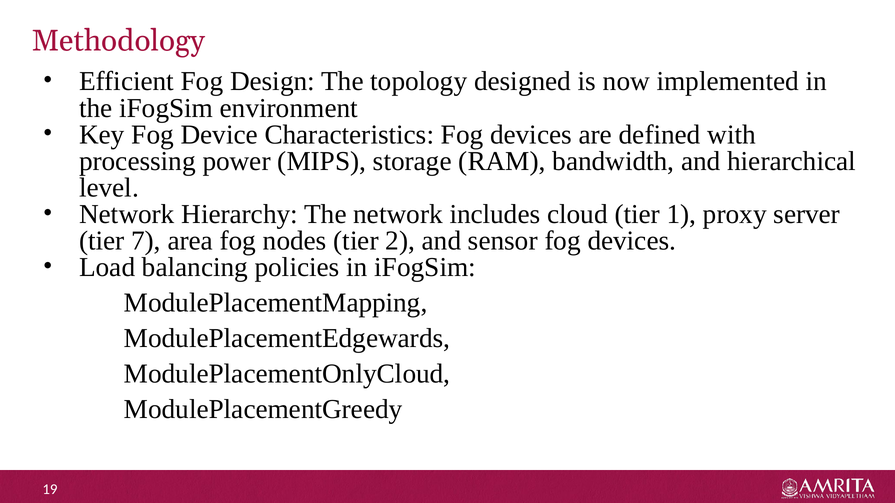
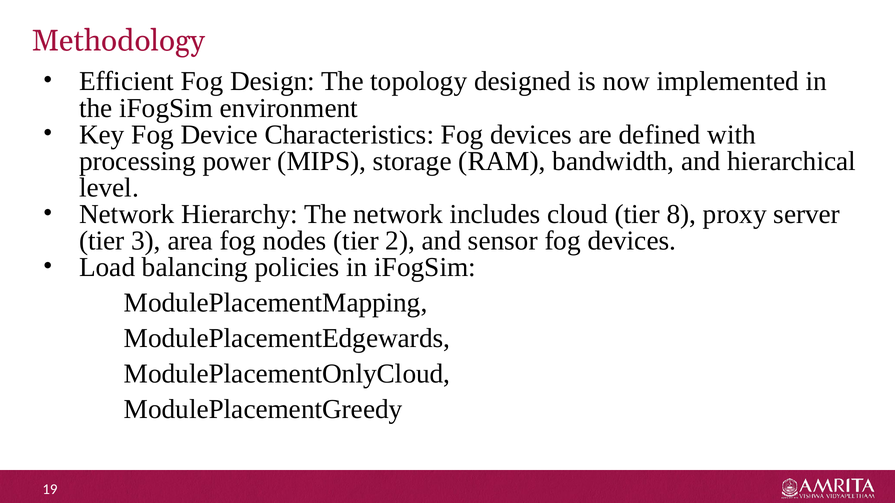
1: 1 -> 8
7: 7 -> 3
